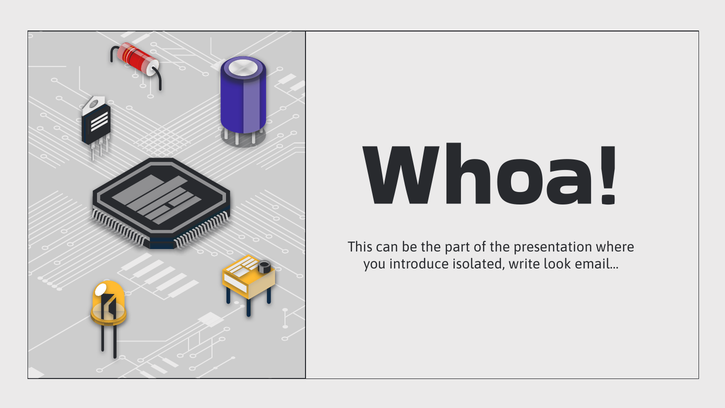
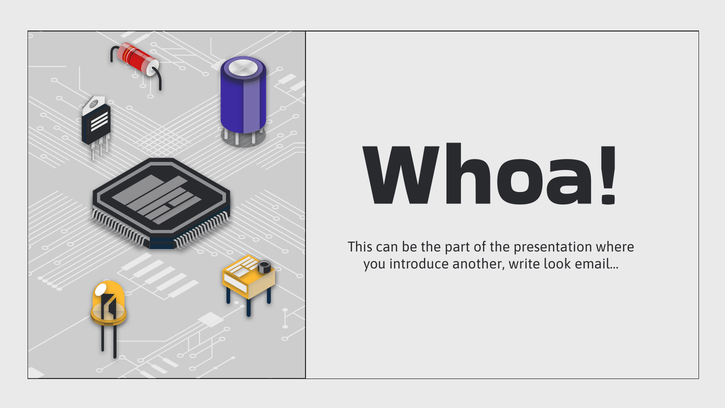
isolated: isolated -> another
